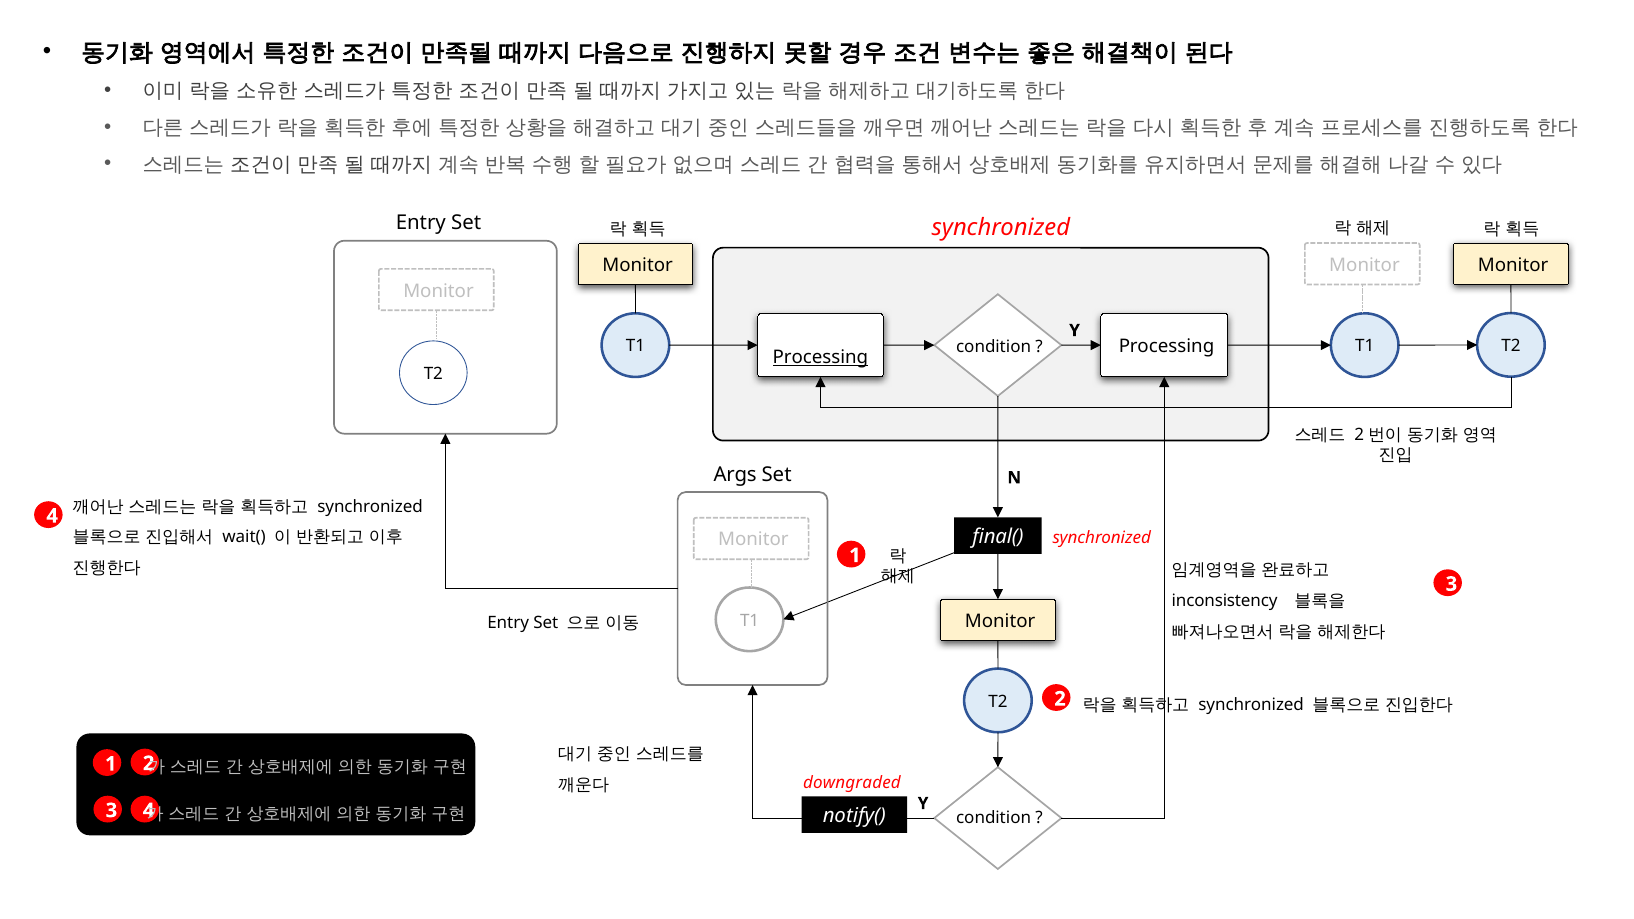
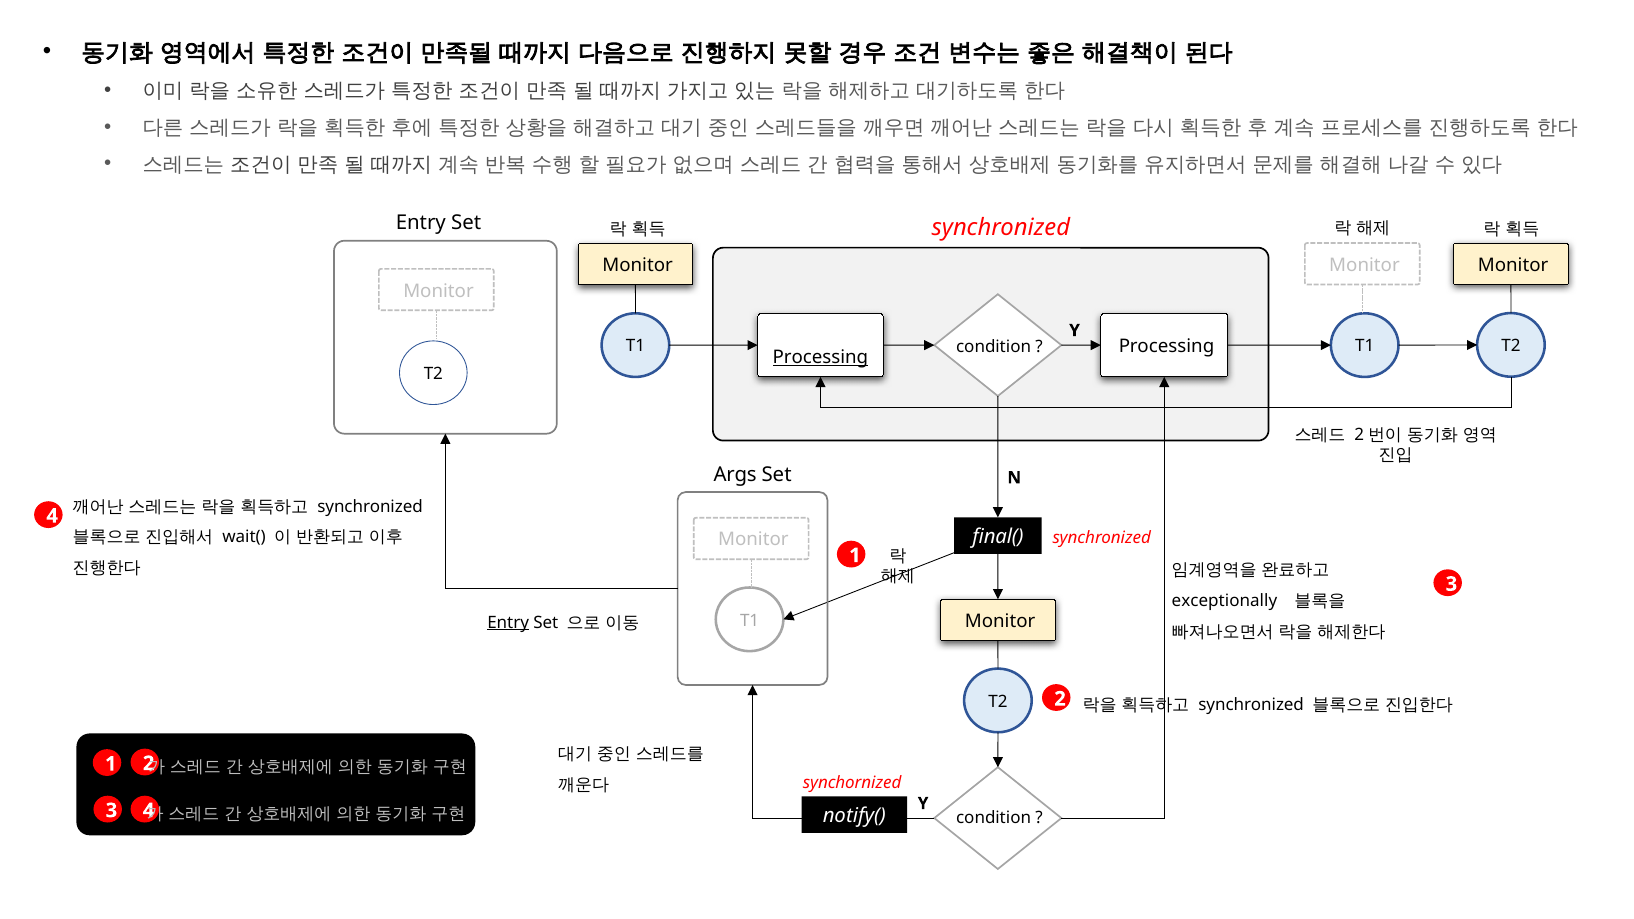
inconsistency: inconsistency -> exceptionally
Entry at (508, 623) underline: none -> present
downgraded: downgraded -> synchornized
